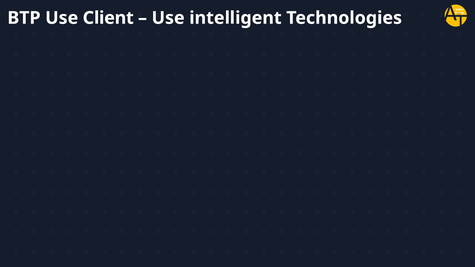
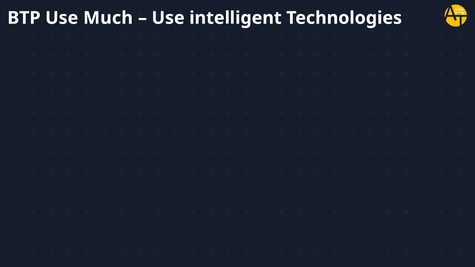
Client: Client -> Much
